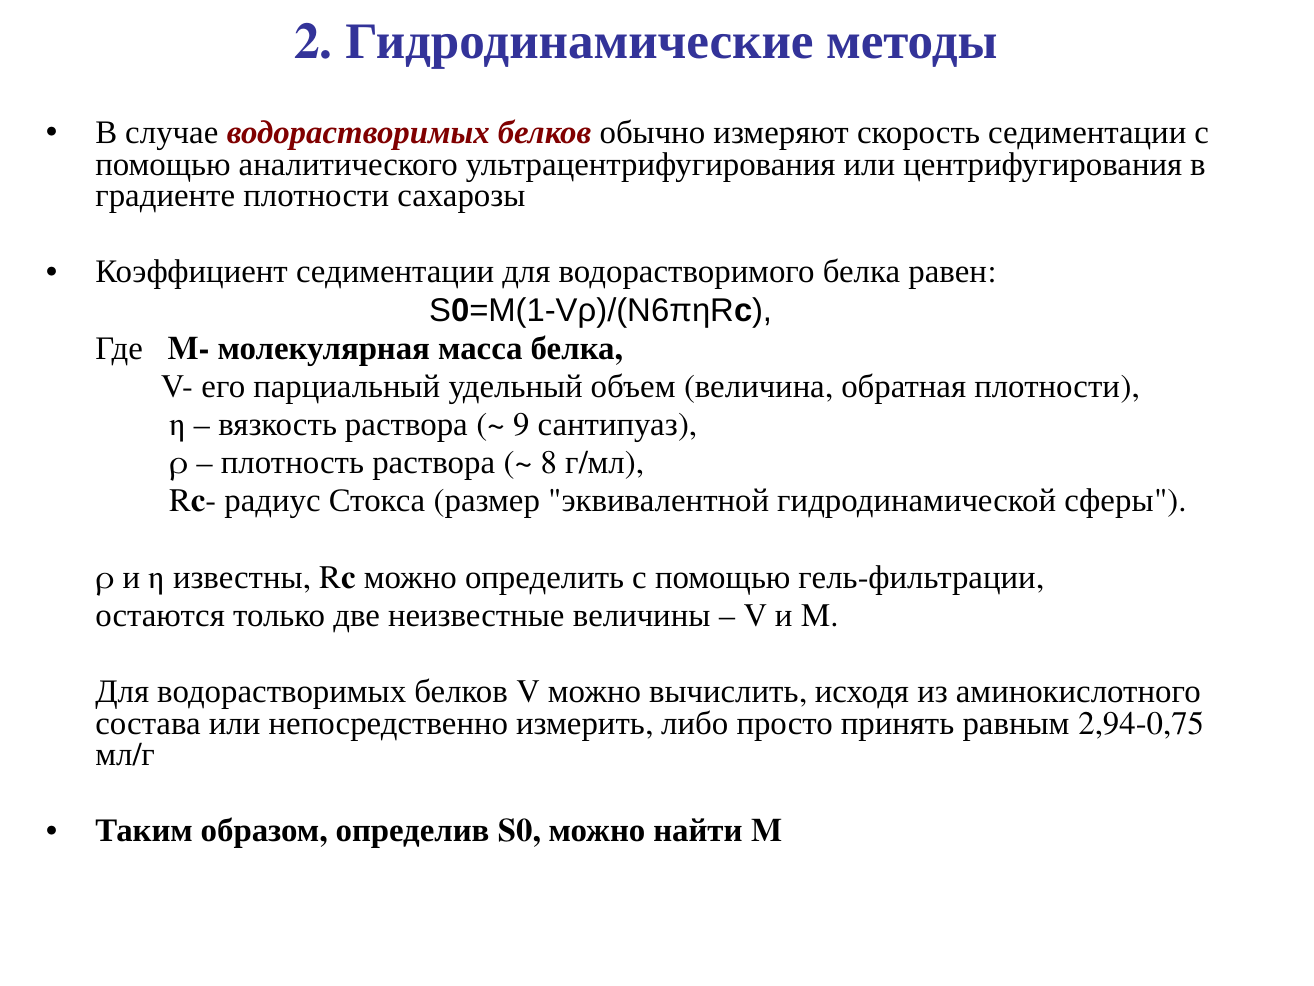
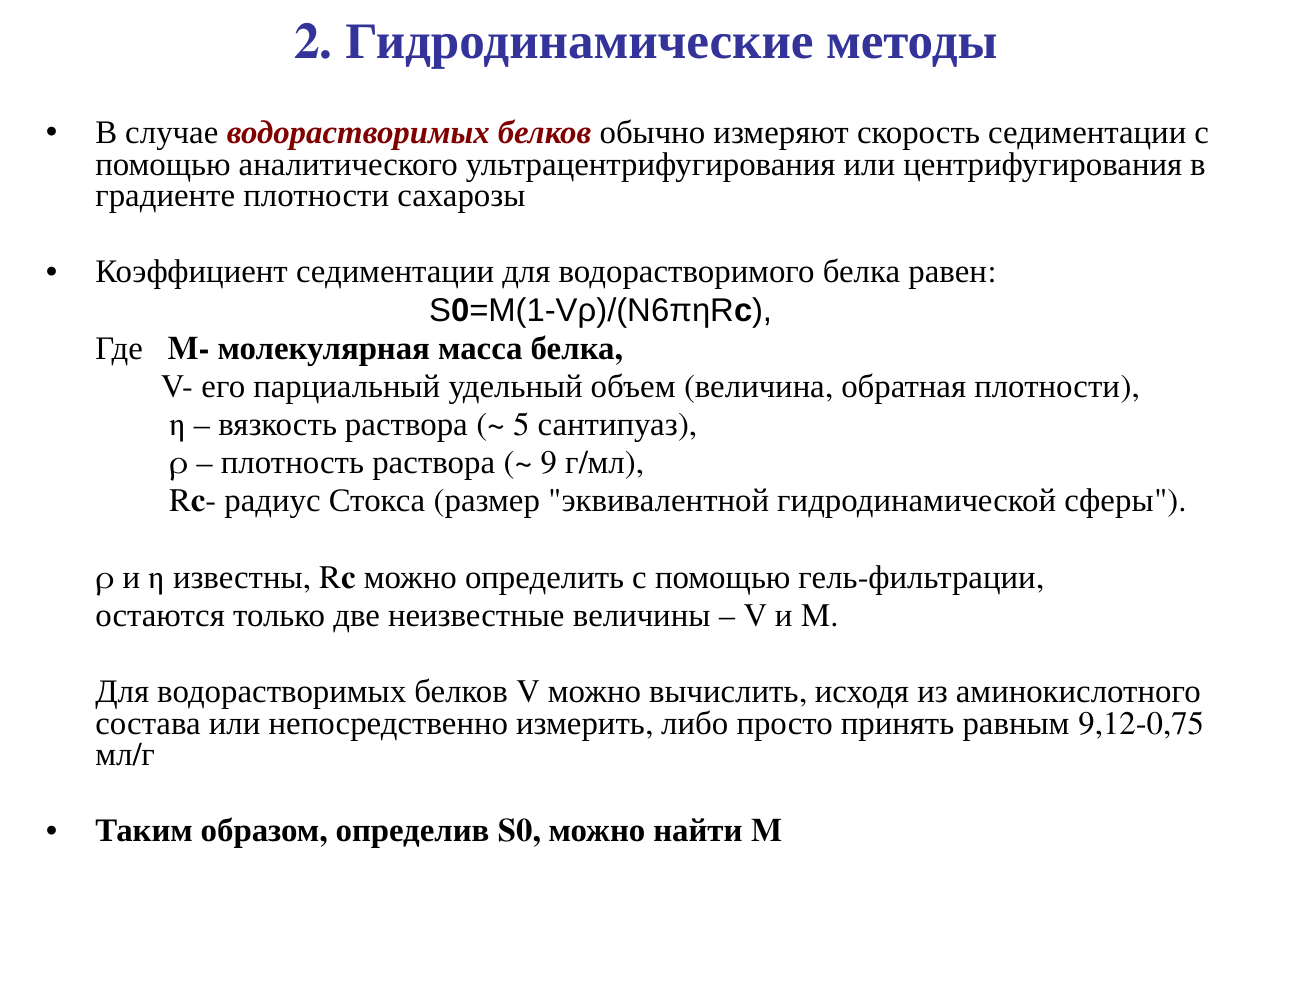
9: 9 -> 5
8: 8 -> 9
2,94-0,75: 2,94-0,75 -> 9,12-0,75
